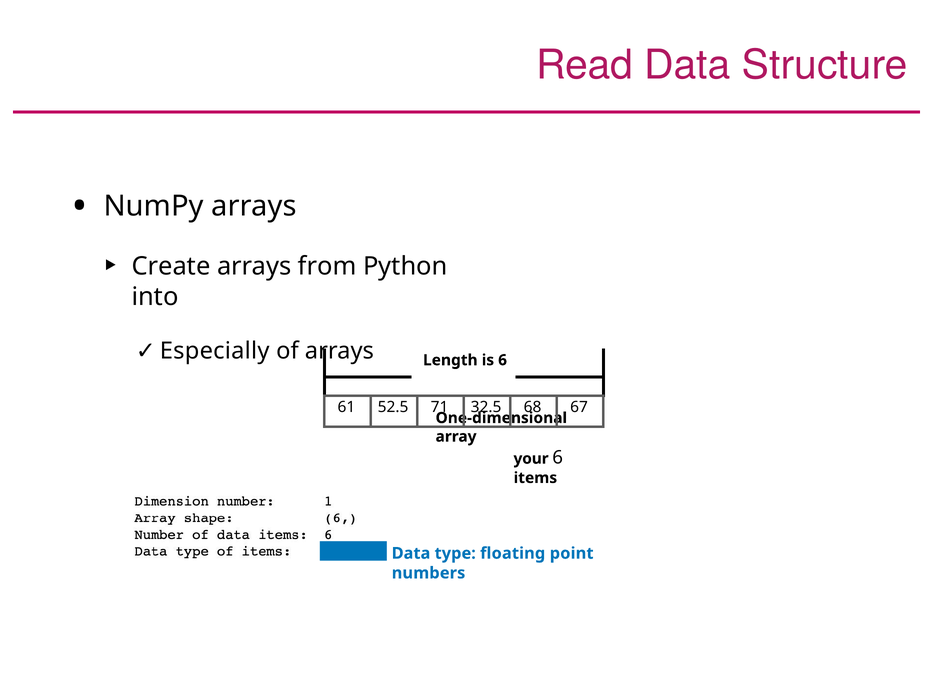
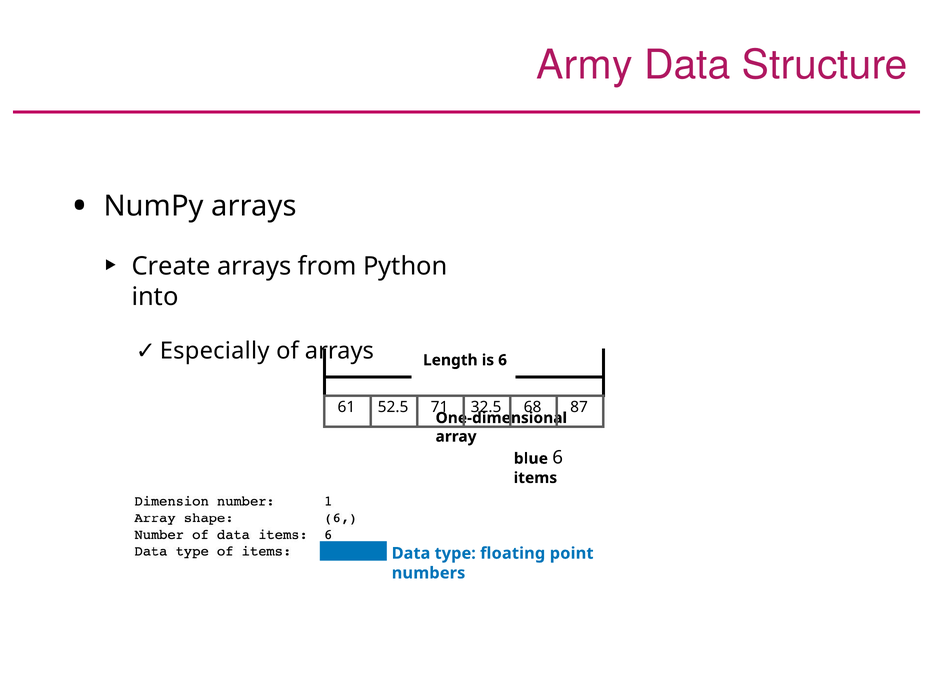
Read: Read -> Army
67: 67 -> 87
your: your -> blue
